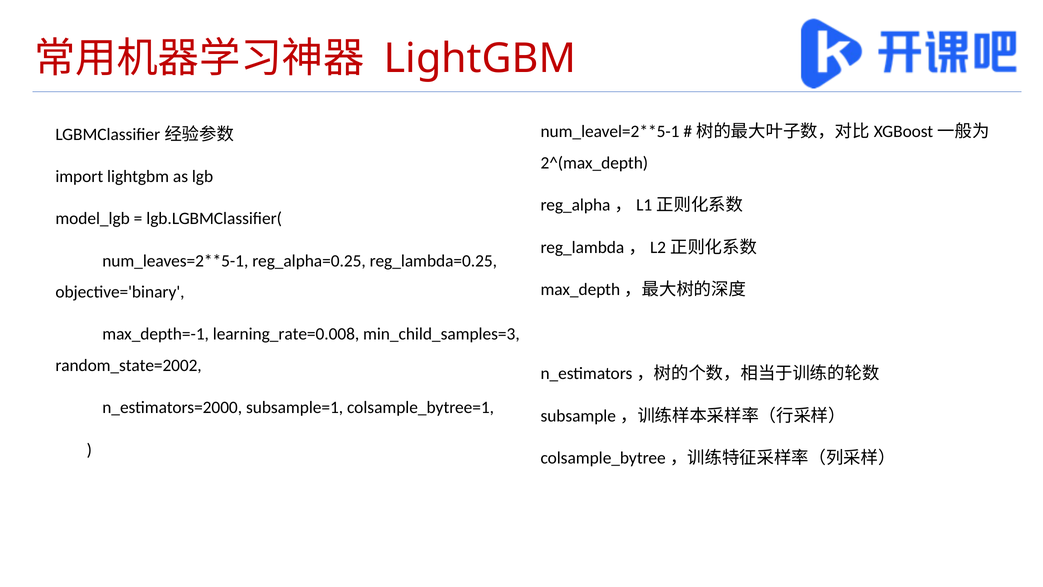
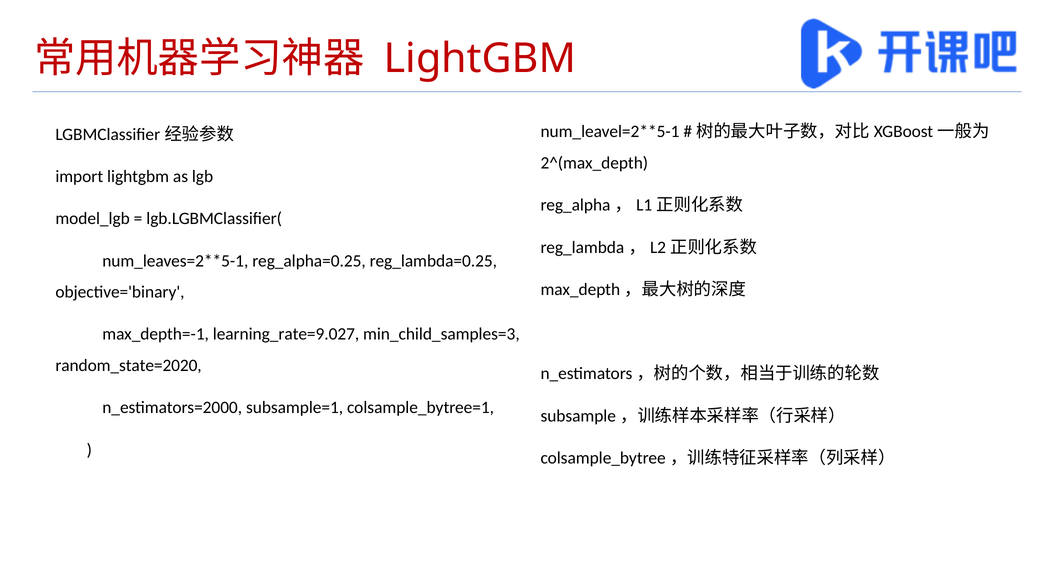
learning_rate=0.008: learning_rate=0.008 -> learning_rate=9.027
random_state=2002: random_state=2002 -> random_state=2020
